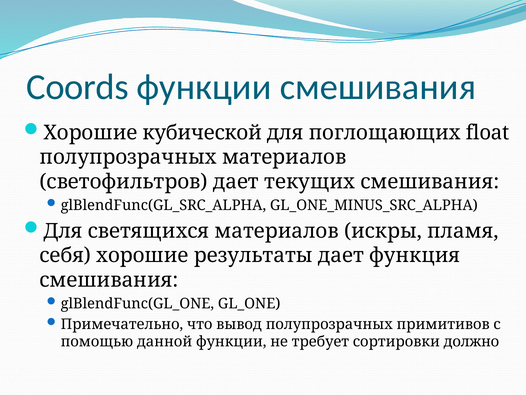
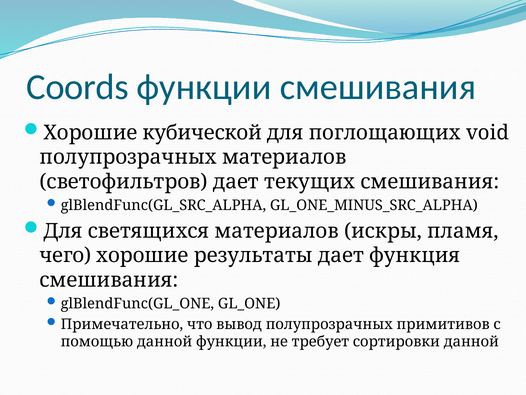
float: float -> void
себя: себя -> чего
сортировки должно: должно -> данной
